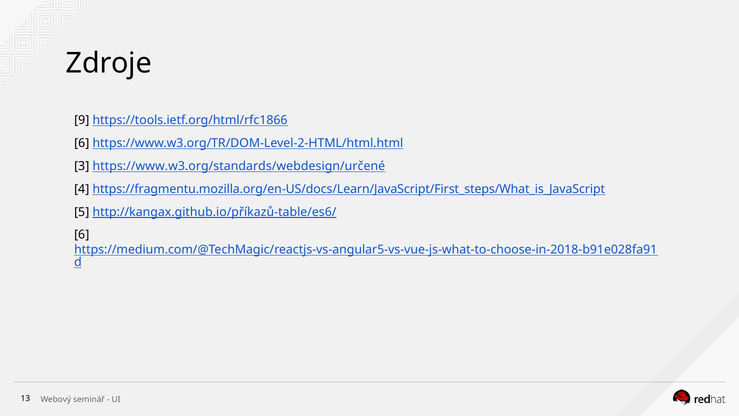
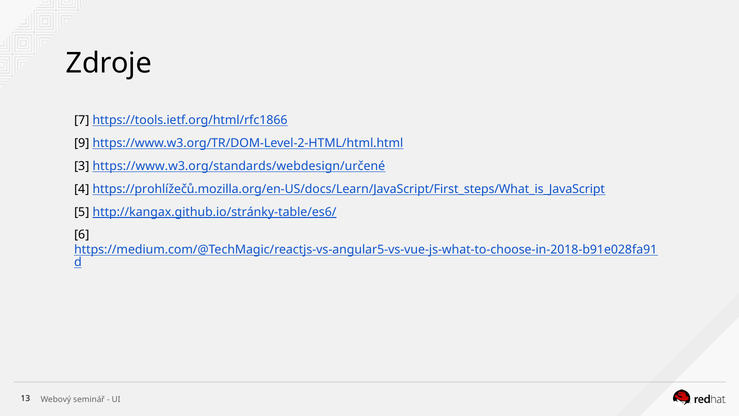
9: 9 -> 7
6 at (82, 143): 6 -> 9
https://fragmentu.mozilla.org/en-US/docs/Learn/JavaScript/First_steps/What_is_JavaScript: https://fragmentu.mozilla.org/en-US/docs/Learn/JavaScript/First_steps/What_is_JavaScript -> https://prohlížečů.mozilla.org/en-US/docs/Learn/JavaScript/First_steps/What_is_JavaScript
http://kangax.github.io/příkazů-table/es6/: http://kangax.github.io/příkazů-table/es6/ -> http://kangax.github.io/stránky-table/es6/
